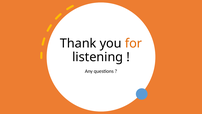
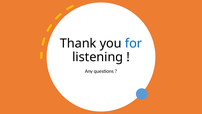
for colour: orange -> blue
